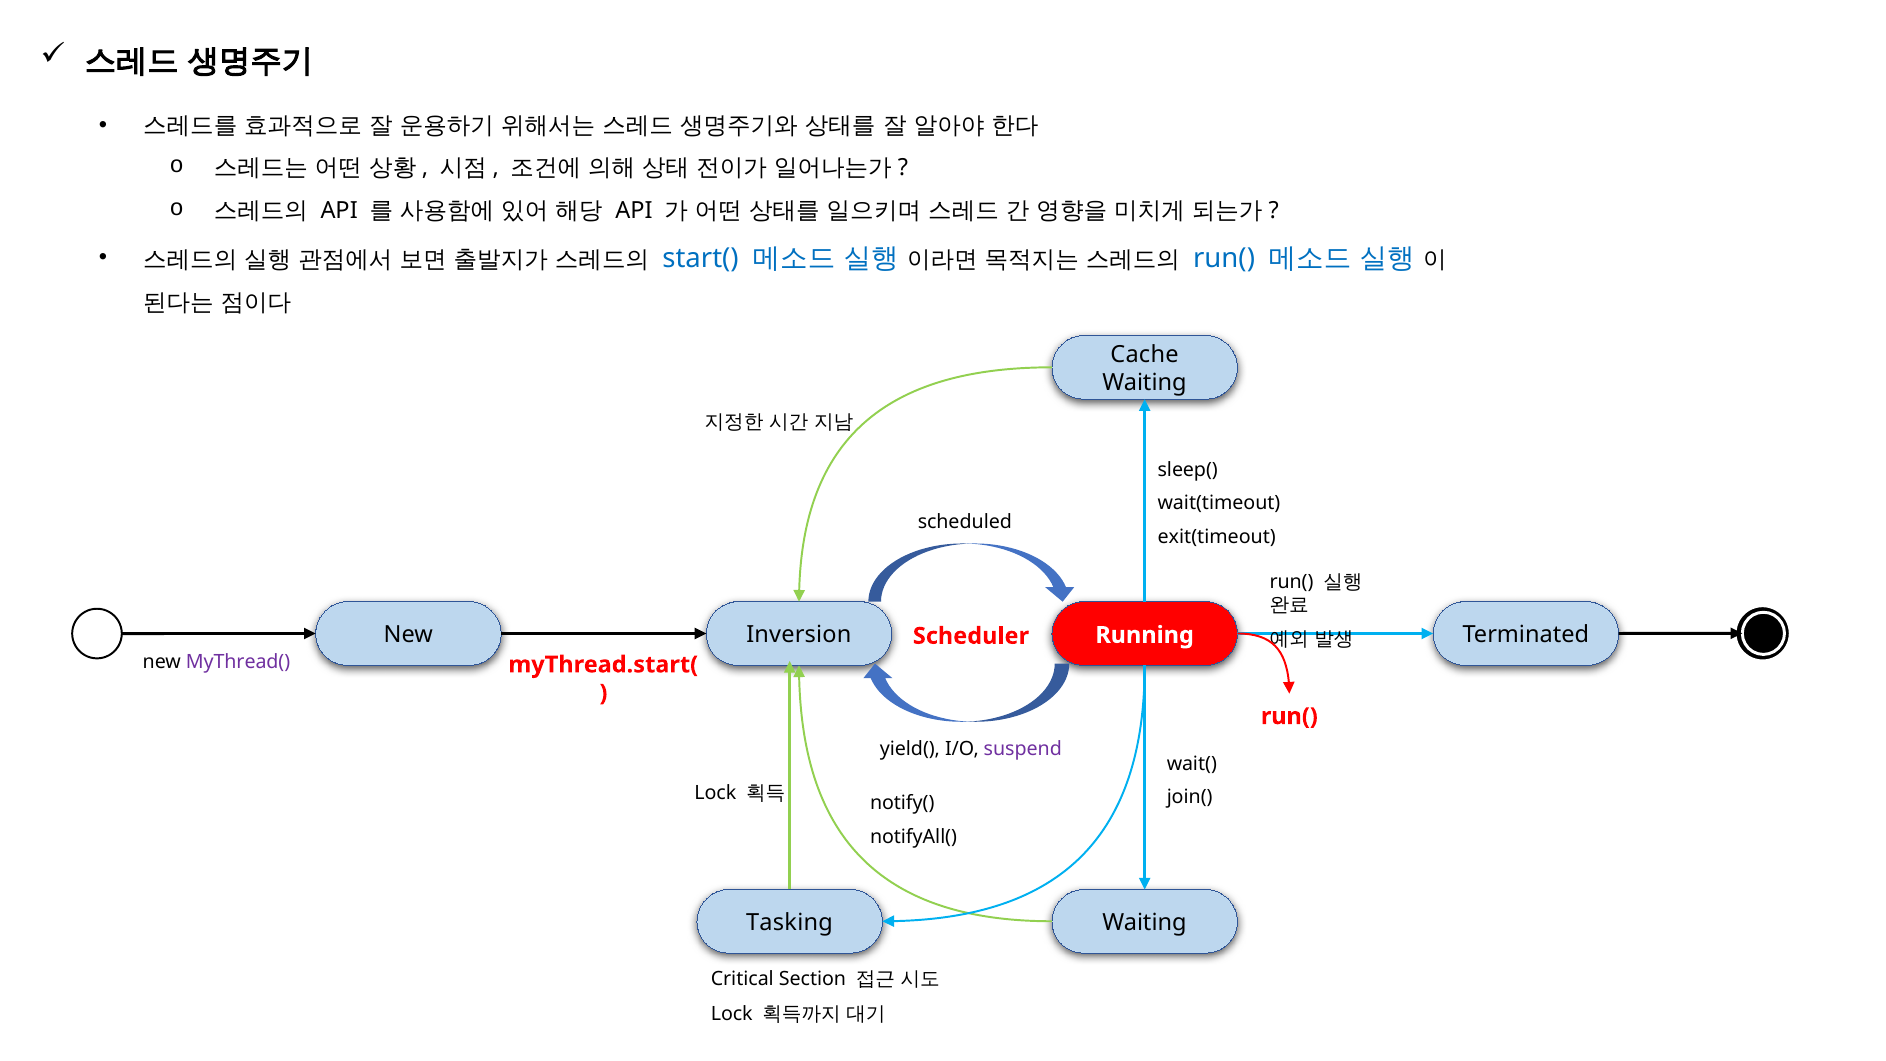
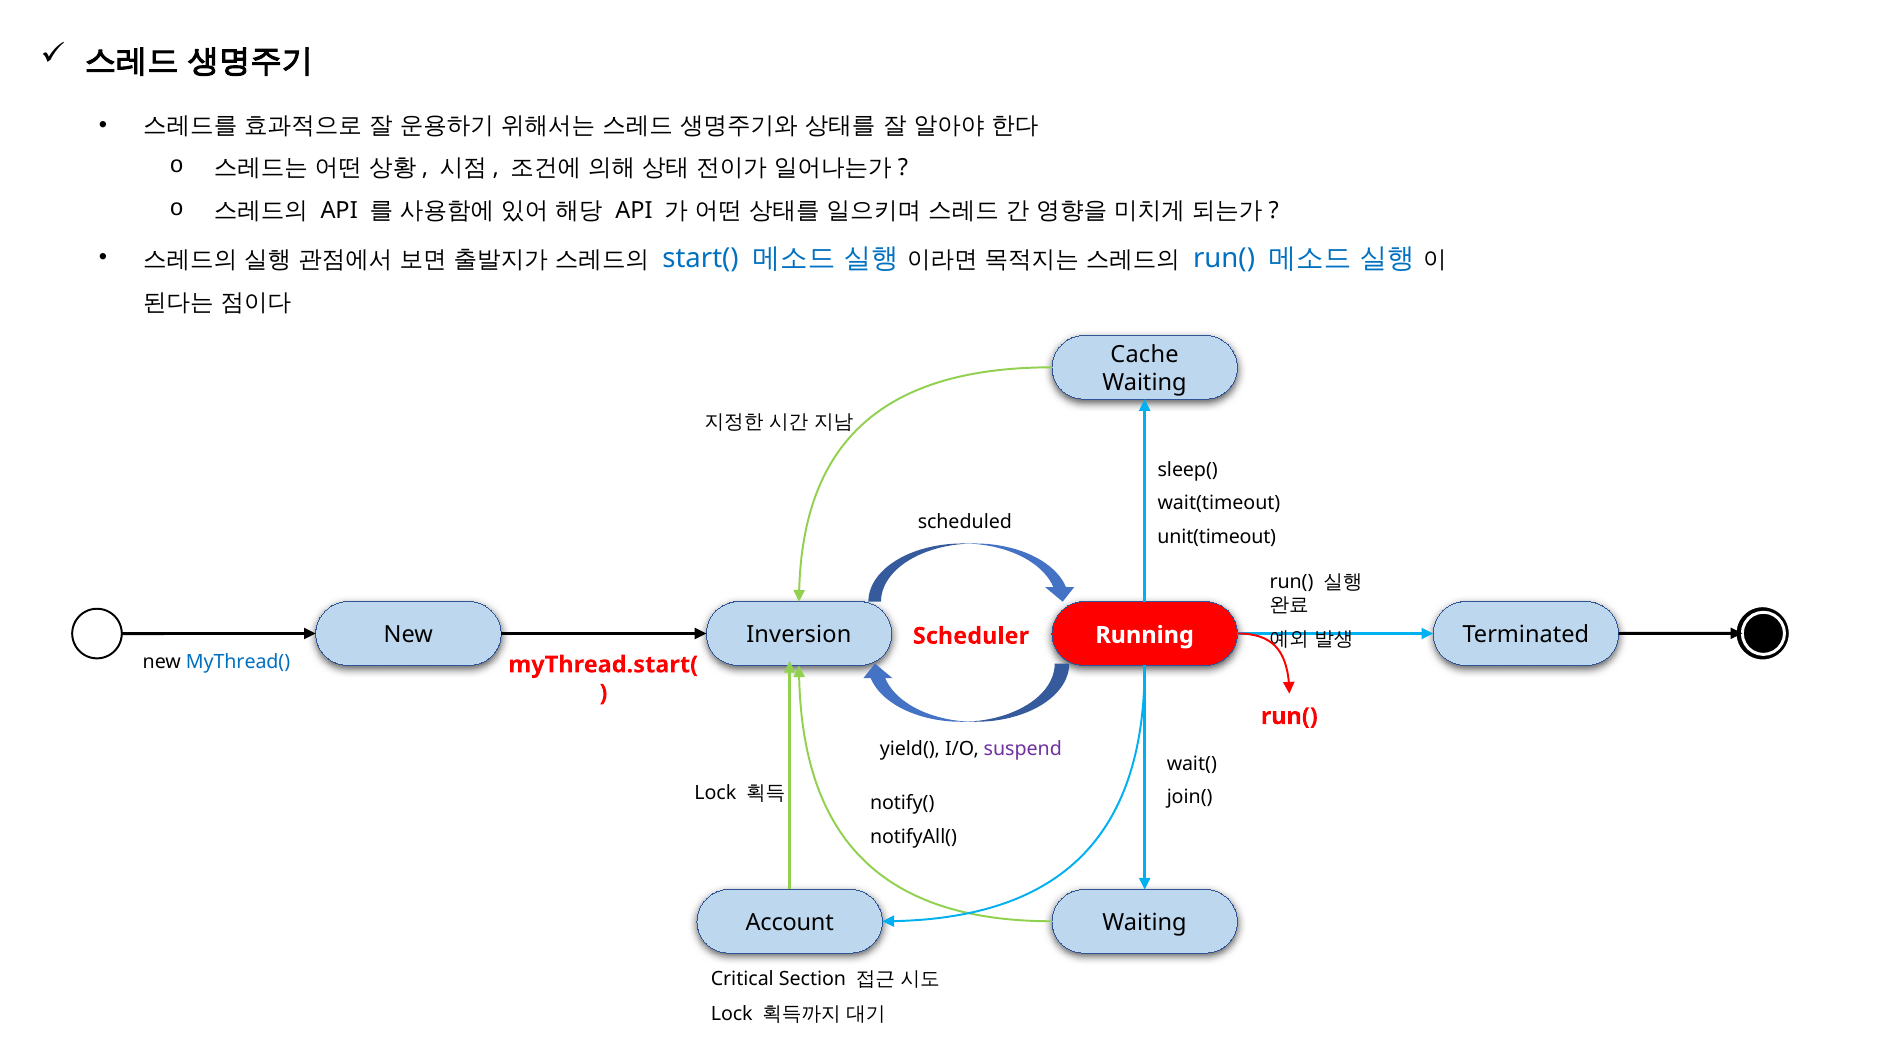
exit(timeout: exit(timeout -> unit(timeout
MyThread( colour: purple -> blue
Tasking: Tasking -> Account
